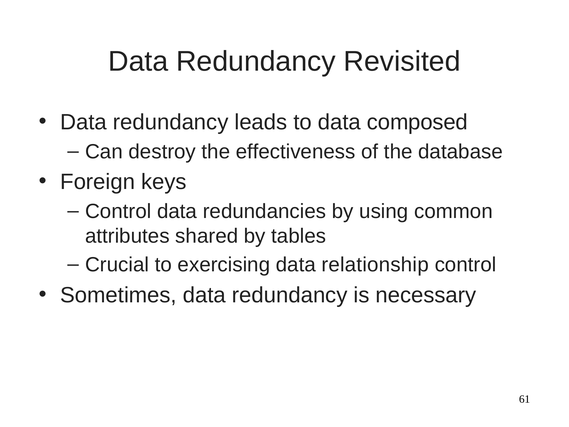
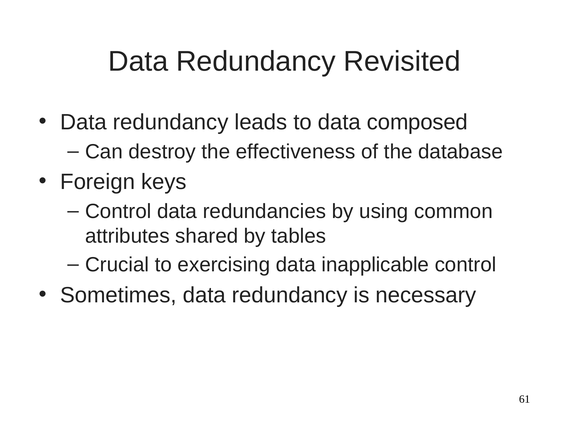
relationship: relationship -> inapplicable
